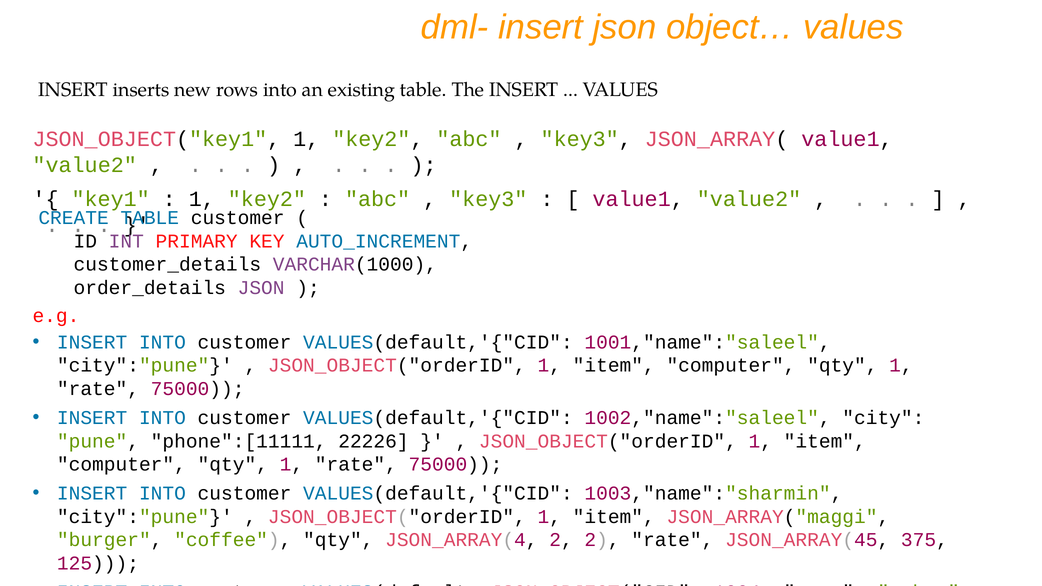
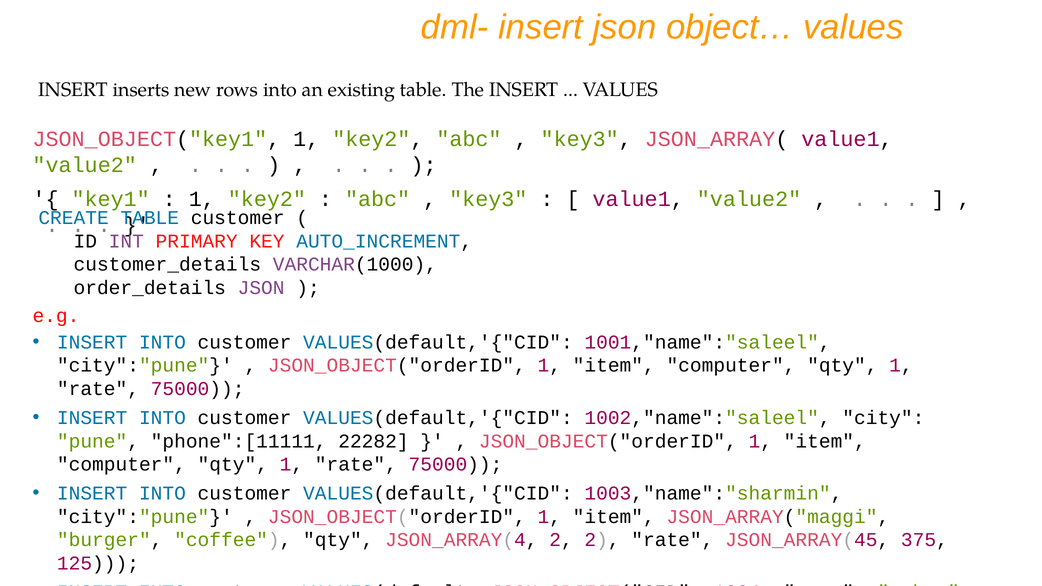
22226: 22226 -> 22282
